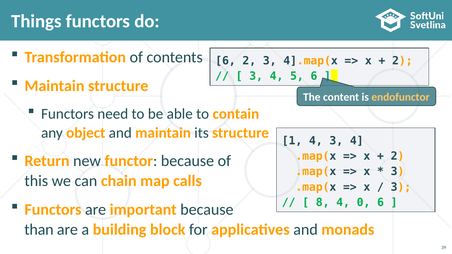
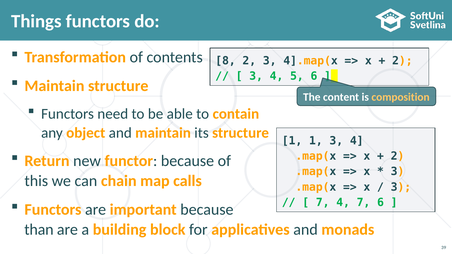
6 at (226, 61): 6 -> 8
endofunctor: endofunctor -> composition
1 4: 4 -> 1
8 at (323, 203): 8 -> 7
4 0: 0 -> 7
